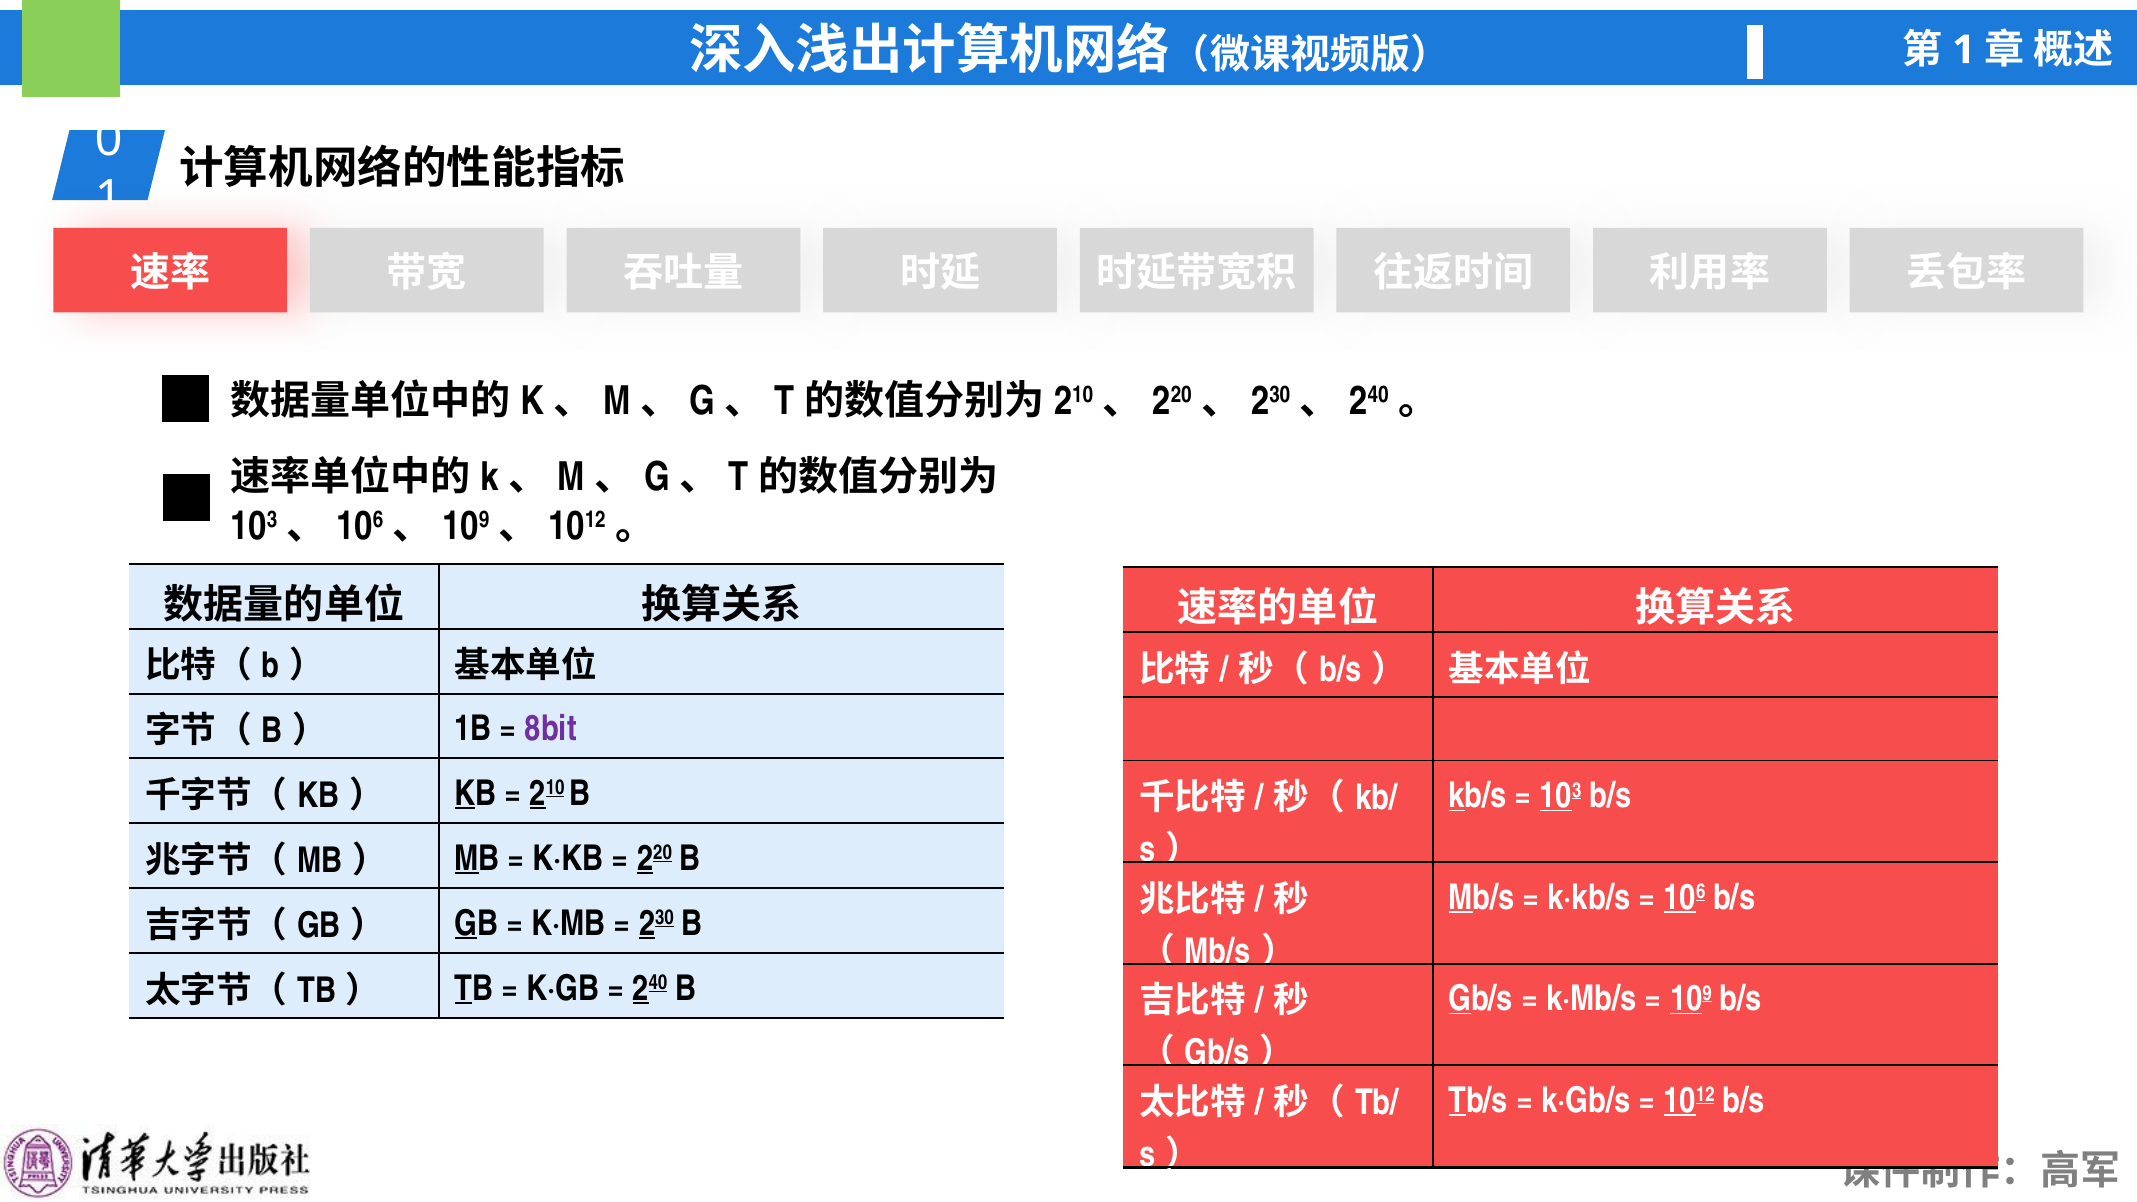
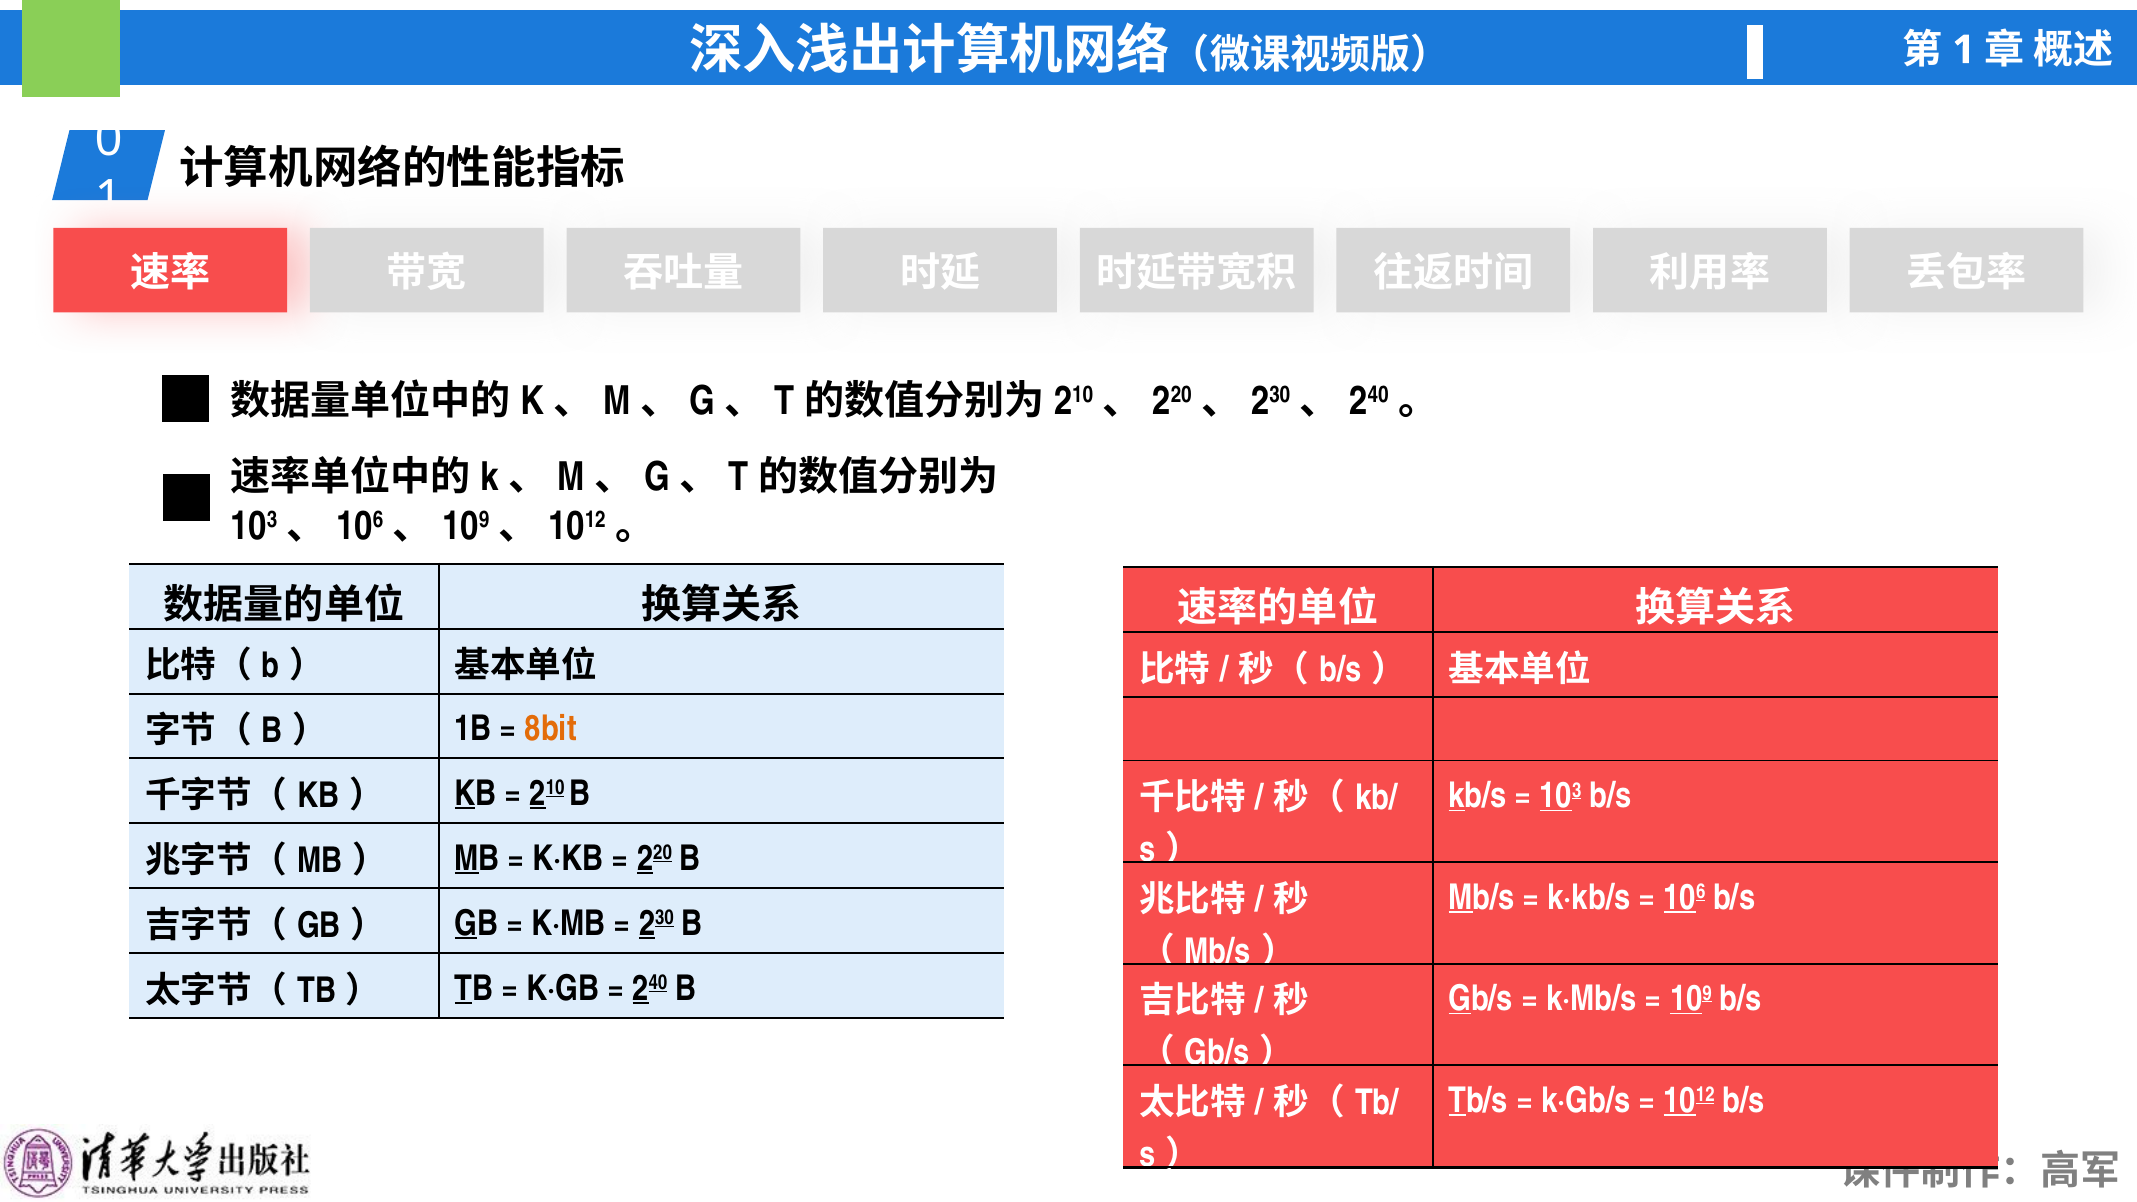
8bit colour: purple -> orange
